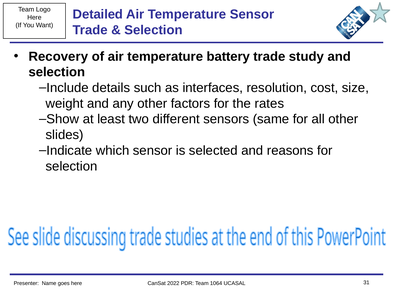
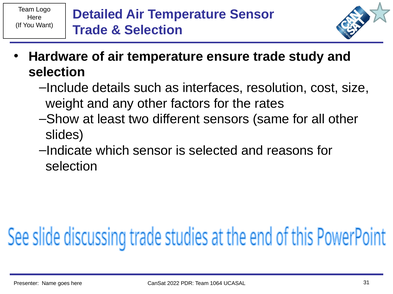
Recovery: Recovery -> Hardware
battery: battery -> ensure
